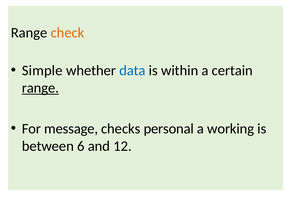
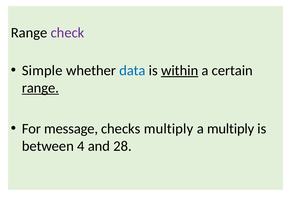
check colour: orange -> purple
within underline: none -> present
checks personal: personal -> multiply
a working: working -> multiply
6: 6 -> 4
12: 12 -> 28
